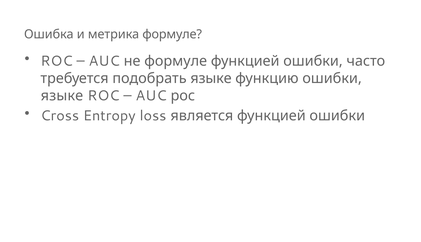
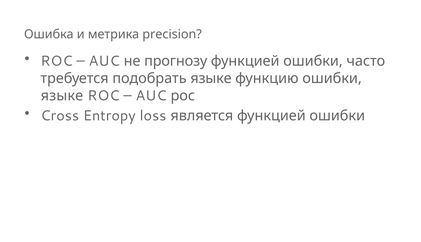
метрика формуле: формуле -> precision
не формуле: формуле -> прогнозу
